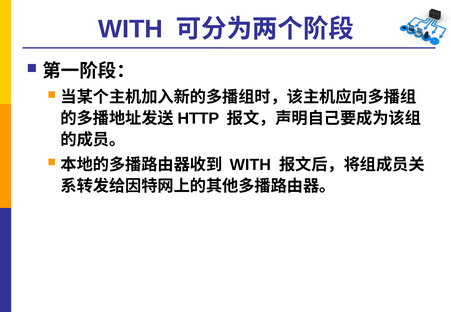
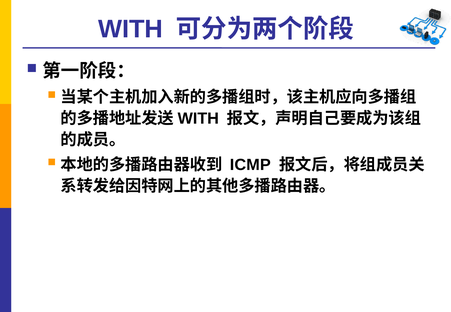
HTTP at (198, 119): HTTP -> WITH
WITH at (250, 165): WITH -> ICMP
